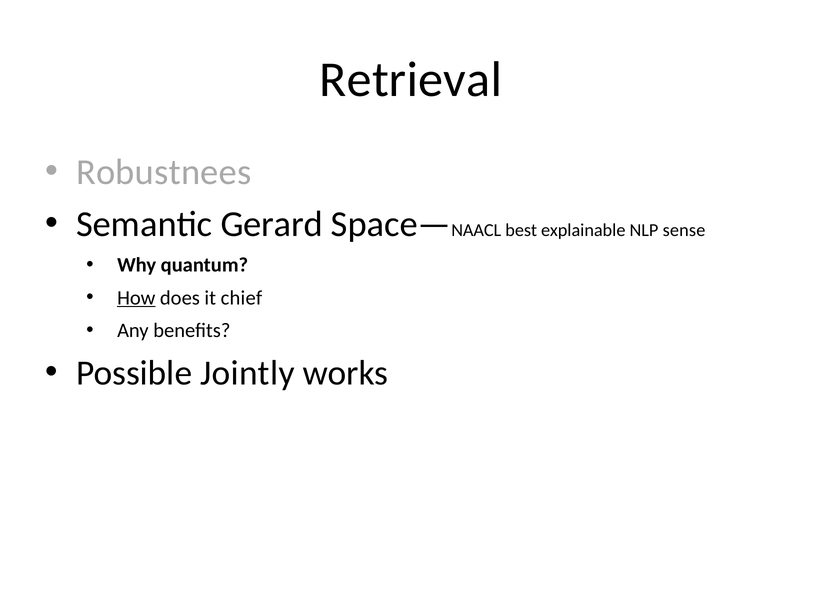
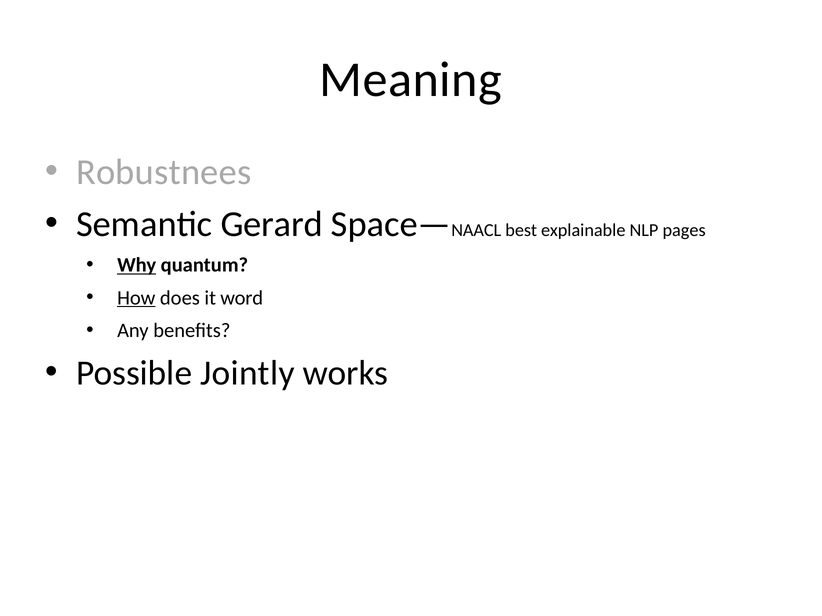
Retrieval: Retrieval -> Meaning
sense: sense -> pages
Why underline: none -> present
chief: chief -> word
